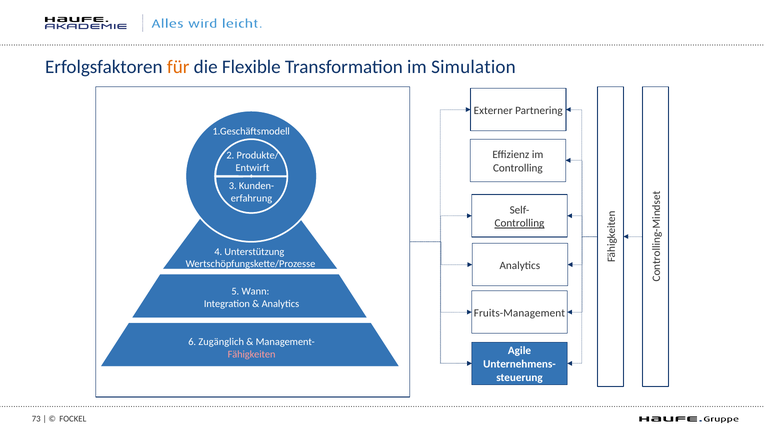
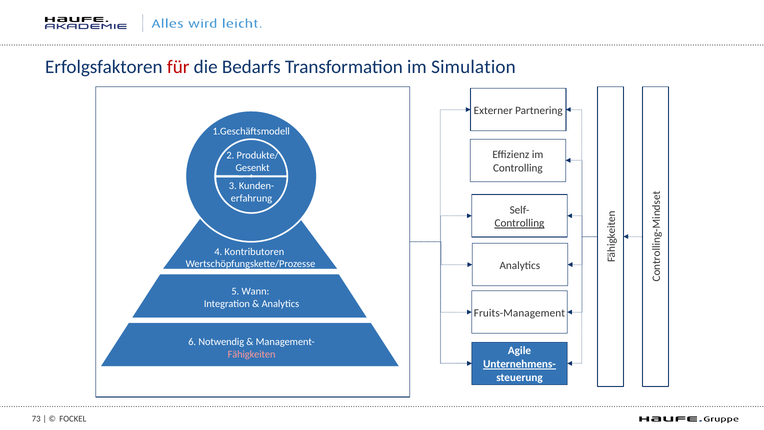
für colour: orange -> red
Flexible: Flexible -> Bedarfs
Entwirft: Entwirft -> Gesenkt
Unterstützung: Unterstützung -> Kontributoren
Zugänglich: Zugänglich -> Notwendig
Unternehmens- underline: none -> present
